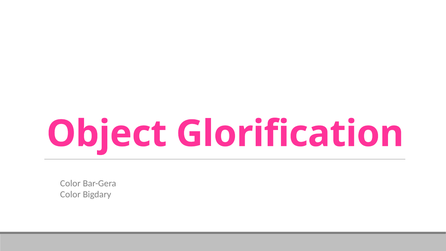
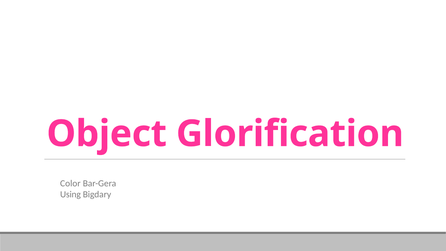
Color at (70, 194): Color -> Using
